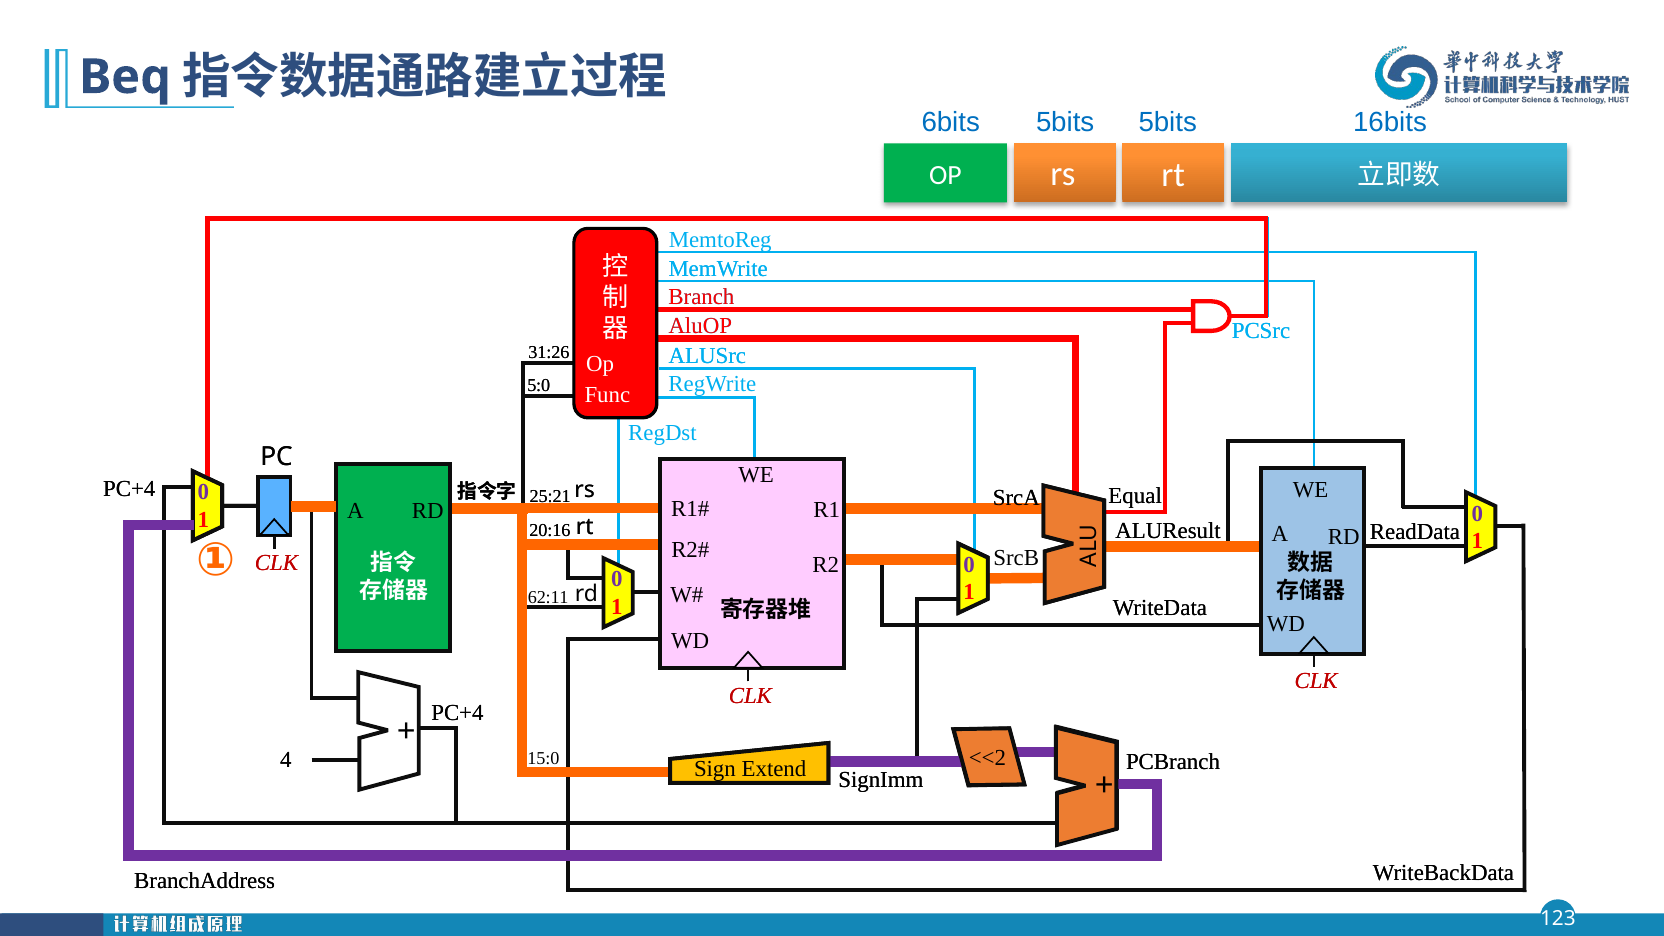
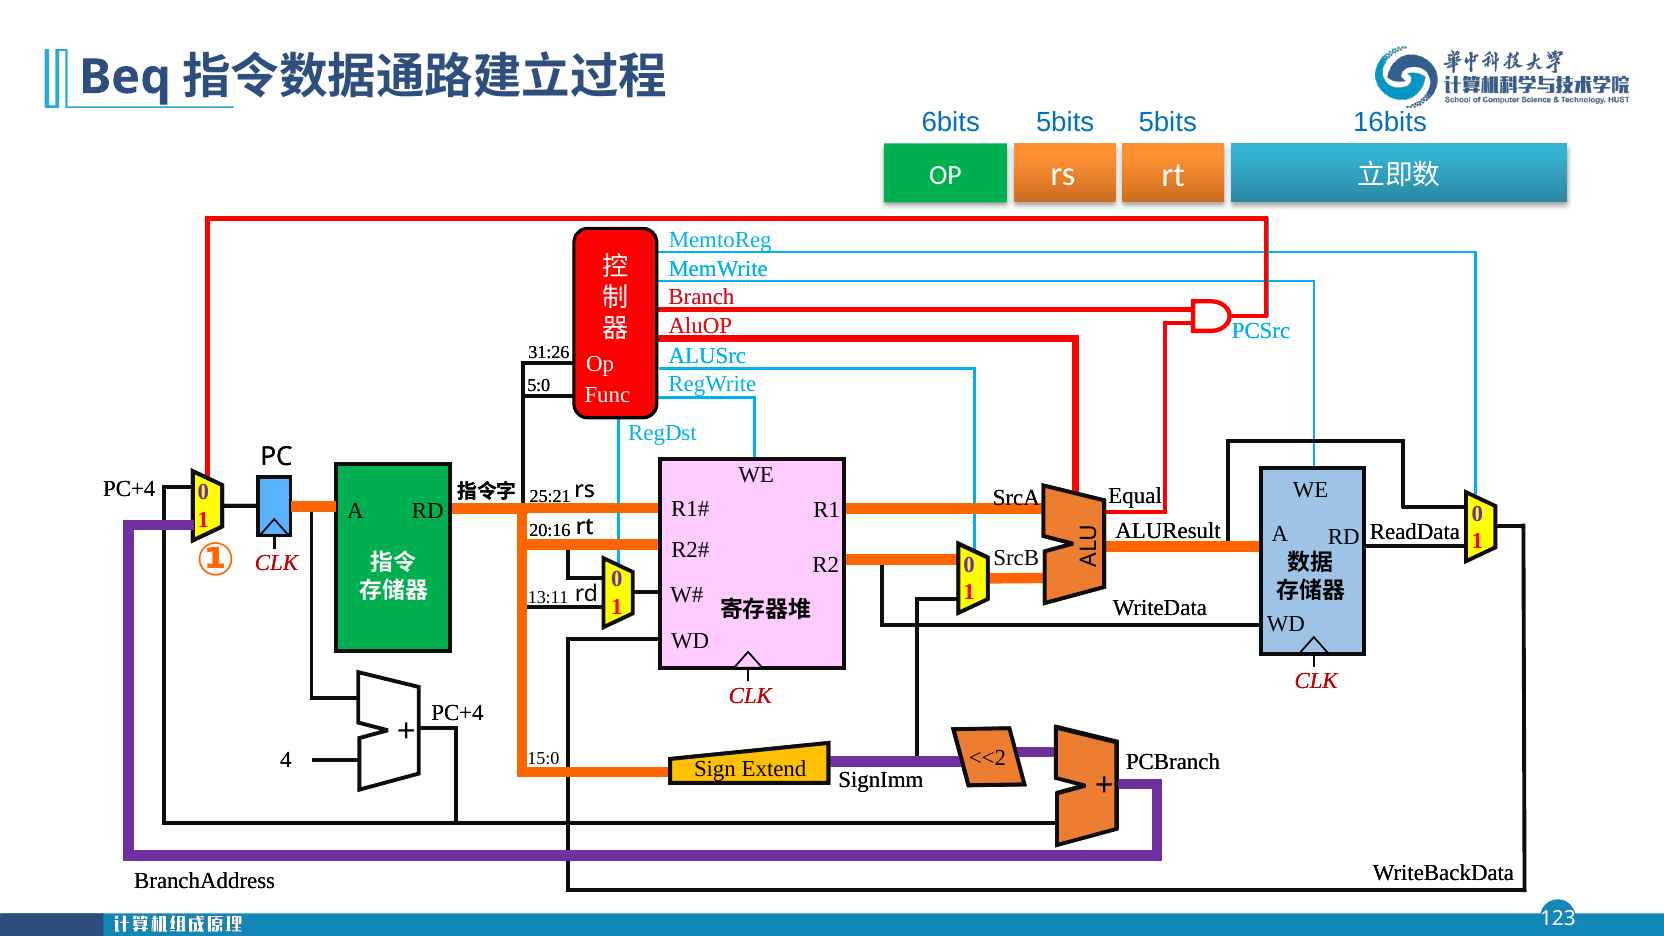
62:11: 62:11 -> 13:11
